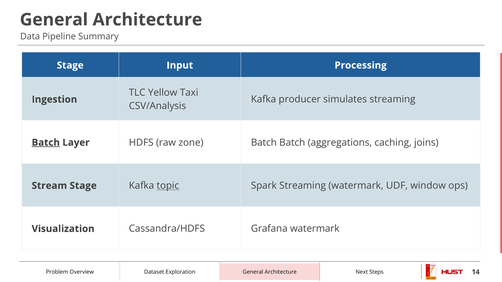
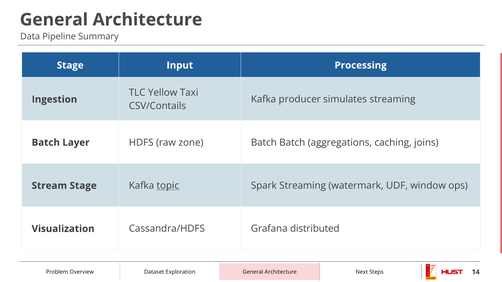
CSV/Analysis: CSV/Analysis -> CSV/Contails
Batch at (46, 143) underline: present -> none
Grafana watermark: watermark -> distributed
